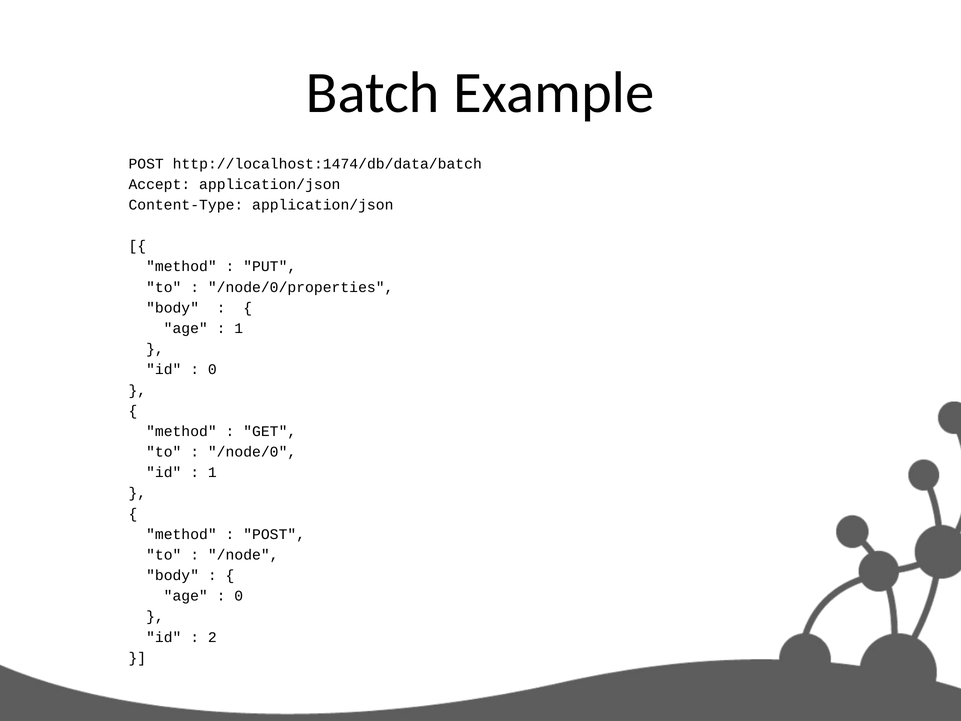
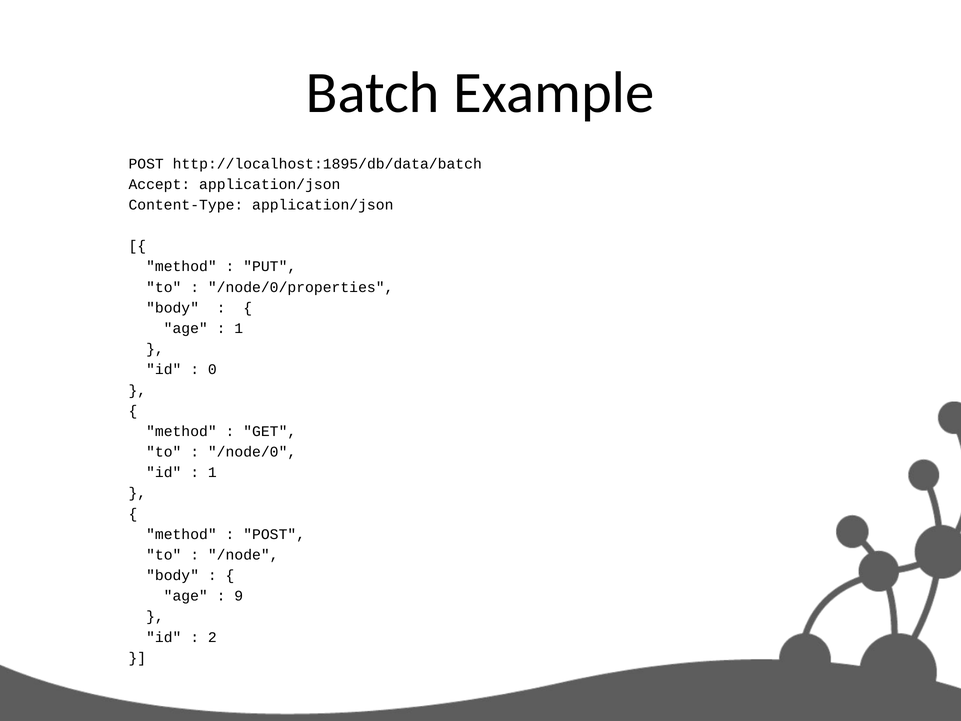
http://localhost:1474/db/data/batch: http://localhost:1474/db/data/batch -> http://localhost:1895/db/data/batch
0 at (239, 596): 0 -> 9
